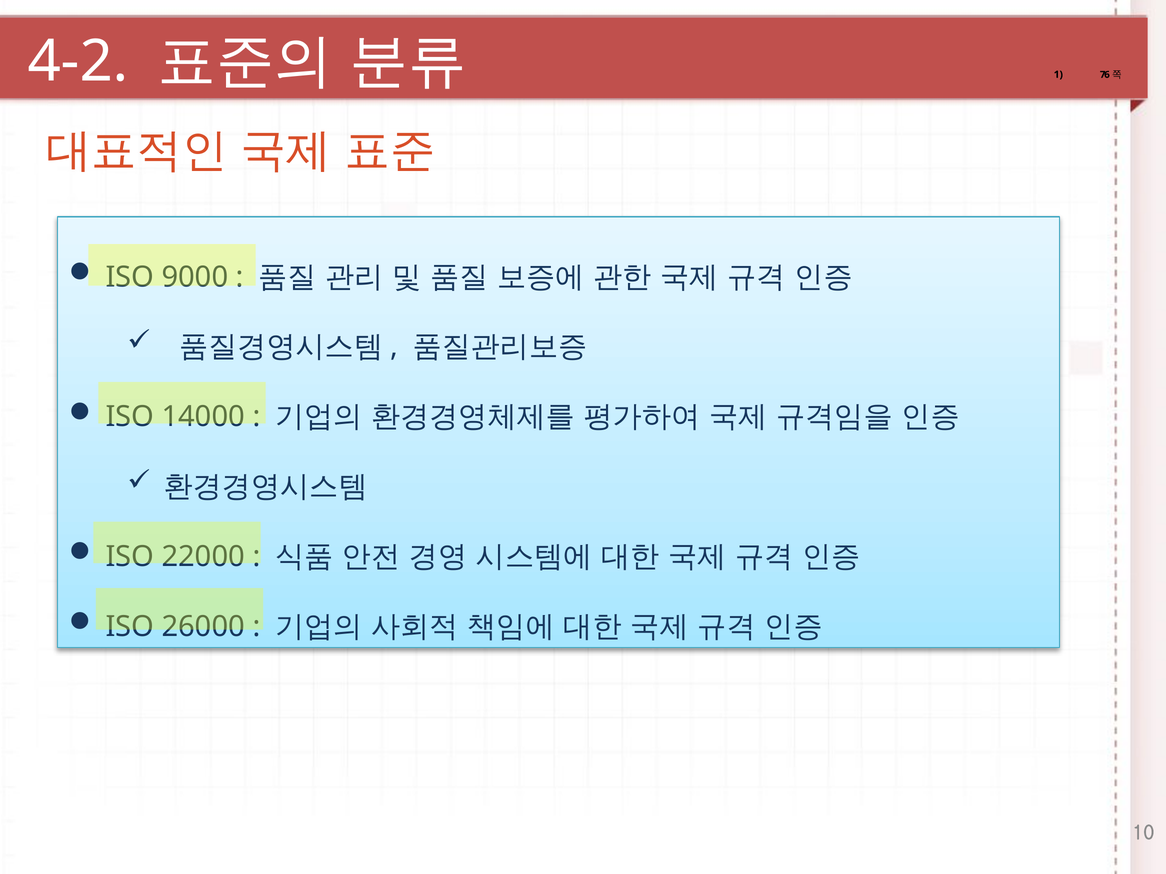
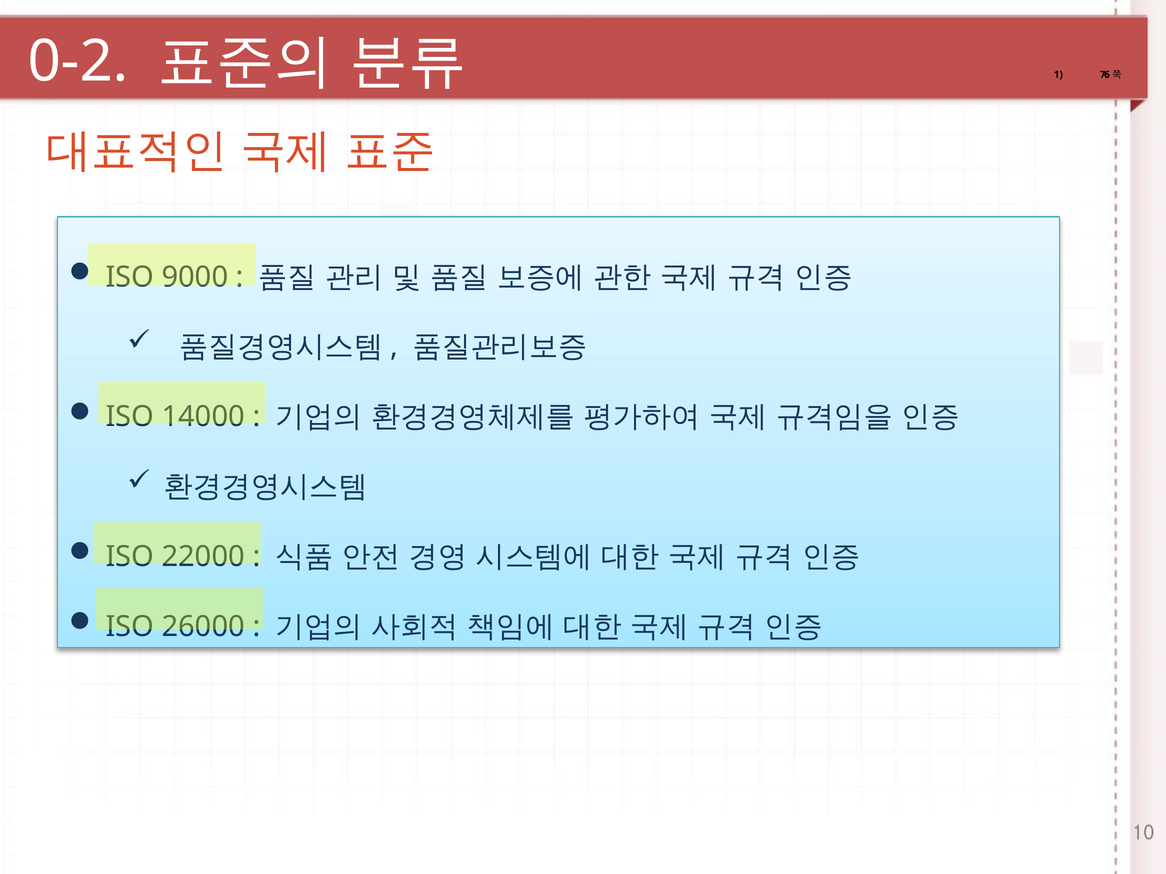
4-2: 4-2 -> 0-2
